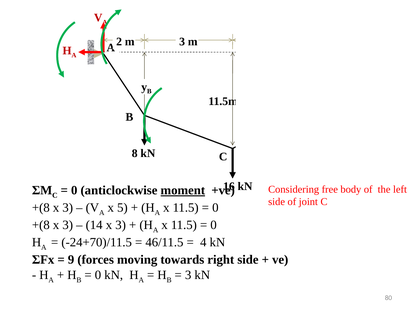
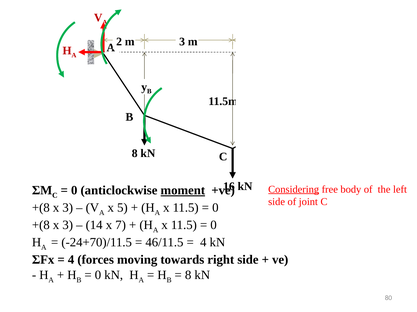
Considering underline: none -> present
14 x 3: 3 -> 7
9 at (71, 260): 9 -> 4
3 at (188, 276): 3 -> 8
